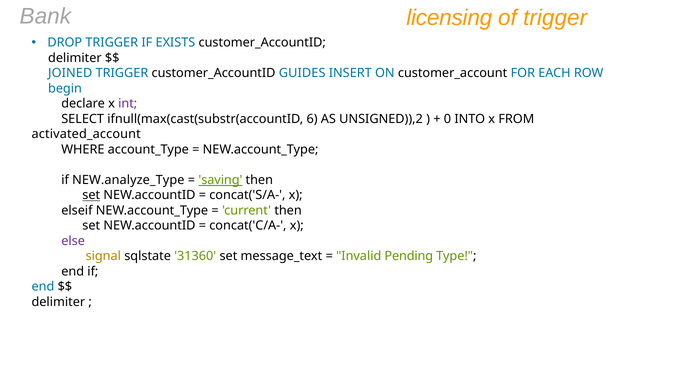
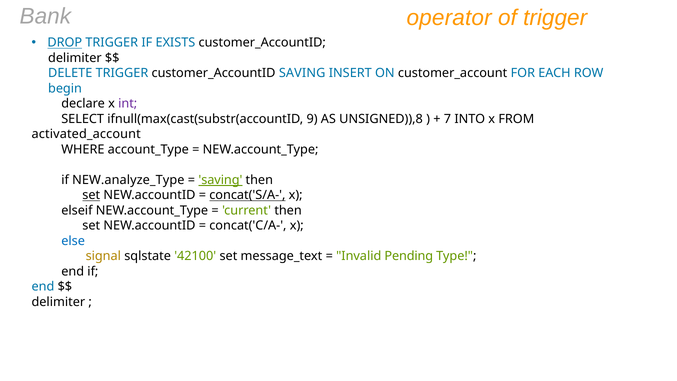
licensing: licensing -> operator
DROP underline: none -> present
JOINED: JOINED -> DELETE
customer_AccountID GUIDES: GUIDES -> SAVING
6: 6 -> 9
UNSIGNED)),2: UNSIGNED)),2 -> UNSIGNED)),8
0: 0 -> 7
concat('S/A- underline: none -> present
else colour: purple -> blue
31360: 31360 -> 42100
